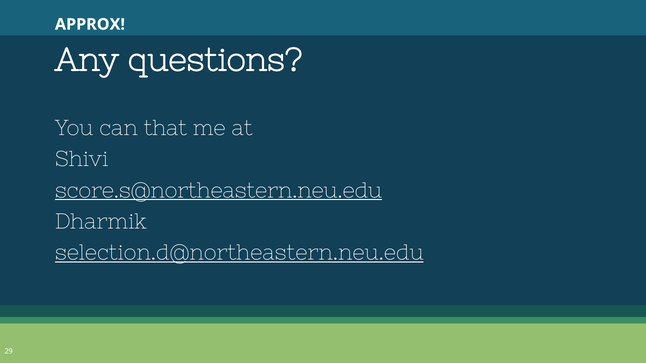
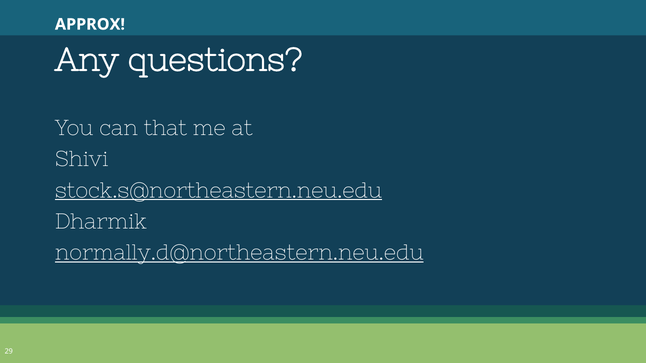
score.s@northeastern.neu.edu: score.s@northeastern.neu.edu -> stock.s@northeastern.neu.edu
selection.d@northeastern.neu.edu: selection.d@northeastern.neu.edu -> normally.d@northeastern.neu.edu
